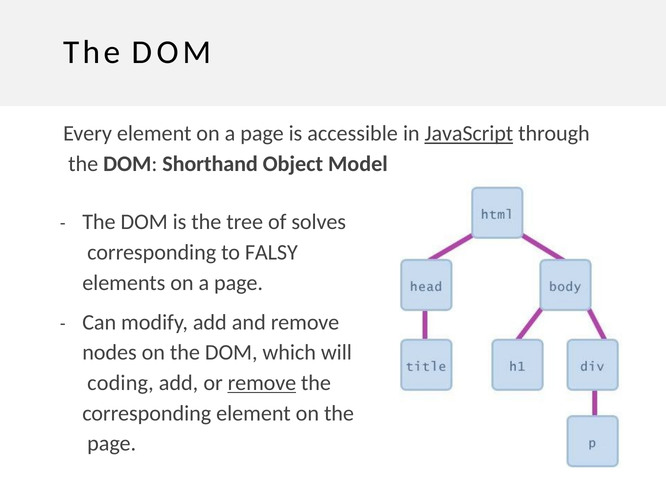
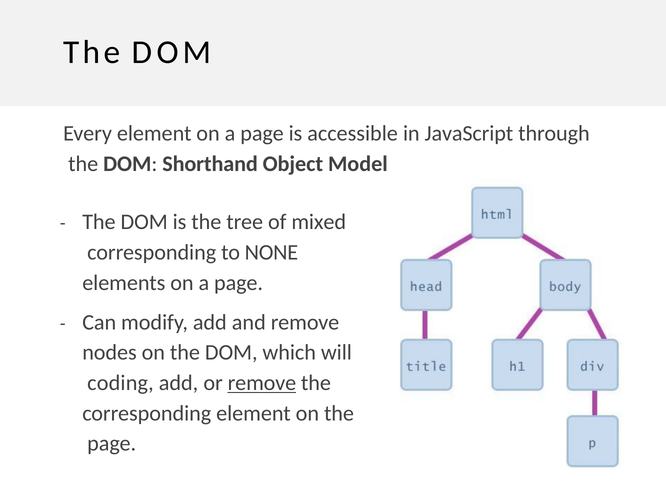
JavaScript underline: present -> none
solves: solves -> mixed
FALSY: FALSY -> NONE
